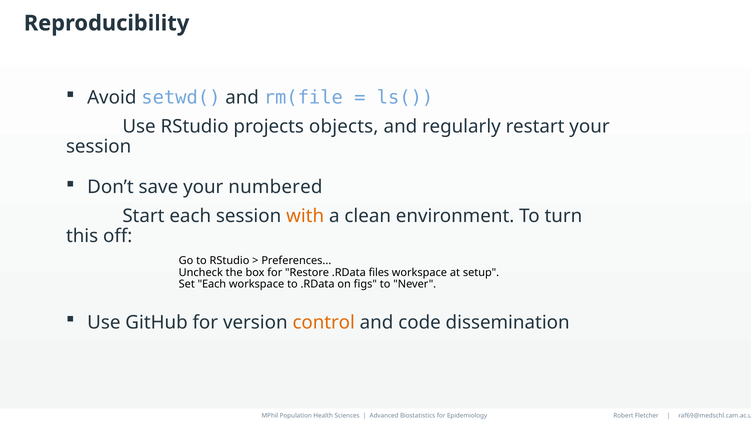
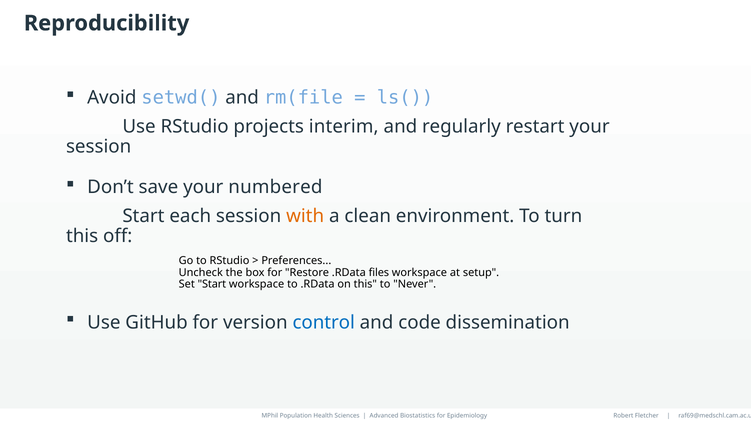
objects: objects -> interim
Set Each: Each -> Start
on figs: figs -> this
control colour: orange -> blue
